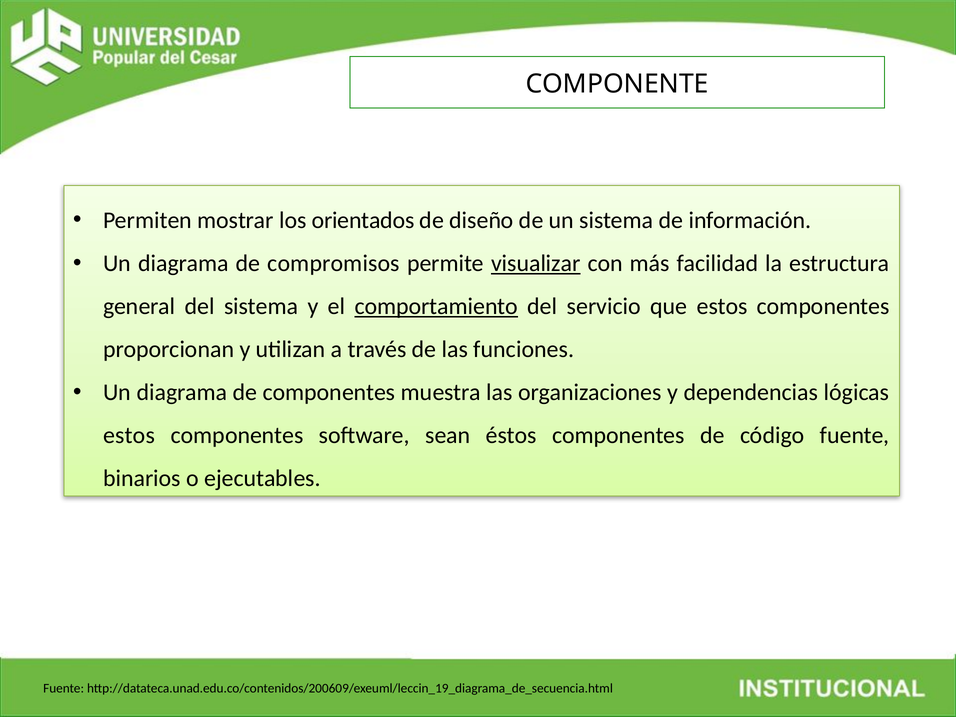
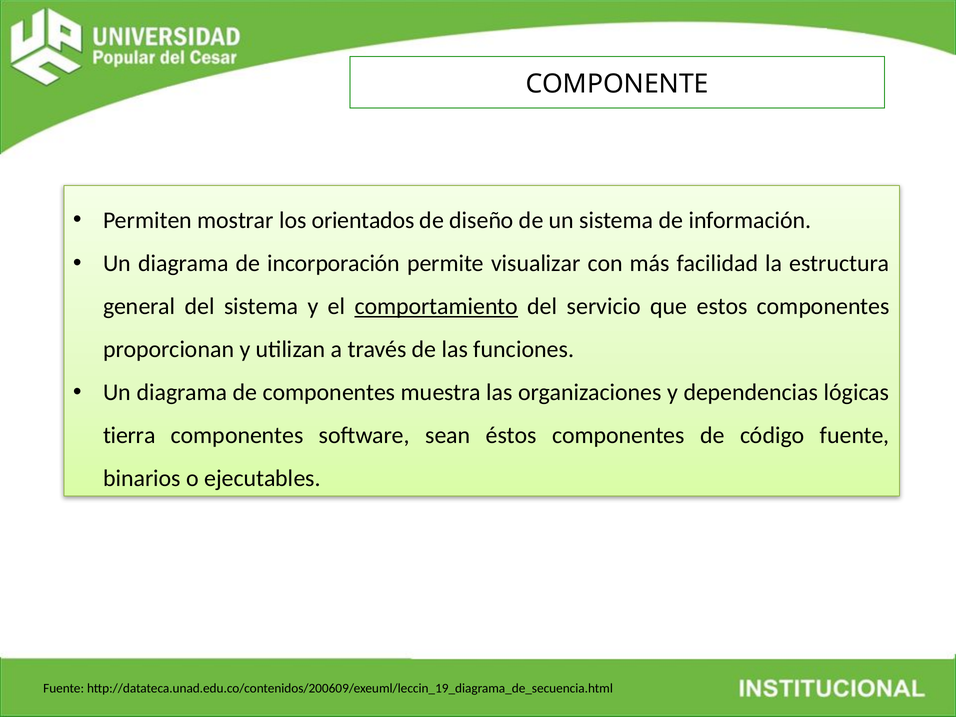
compromisos: compromisos -> incorporación
visualizar underline: present -> none
estos at (129, 435): estos -> tierra
